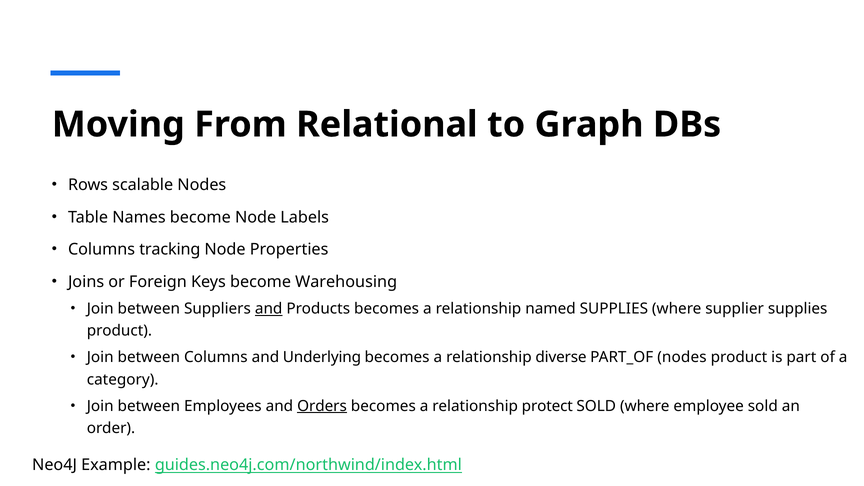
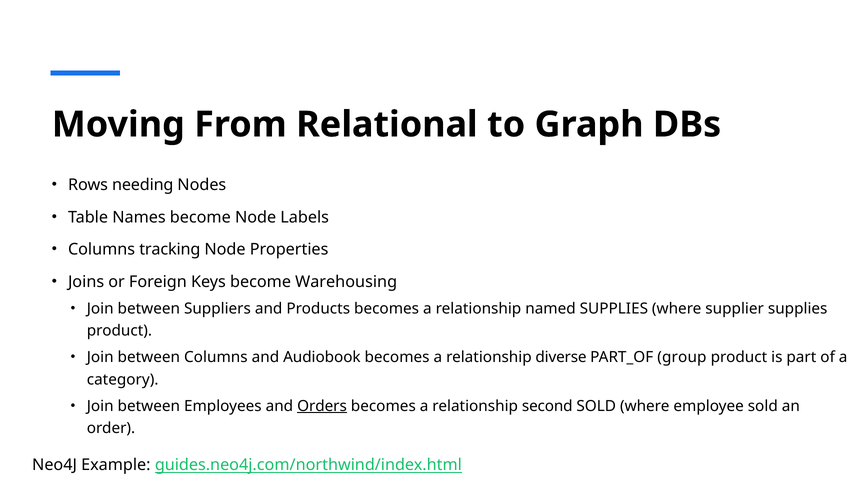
scalable: scalable -> needing
and at (269, 309) underline: present -> none
Underlying: Underlying -> Audiobook
PART_OF nodes: nodes -> group
protect: protect -> second
